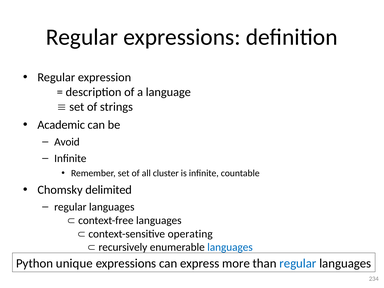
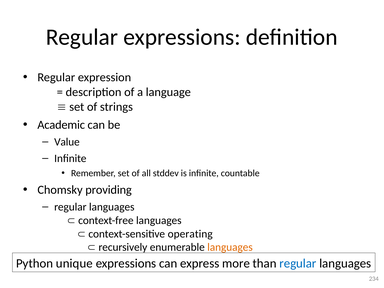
Avoid: Avoid -> Value
cluster: cluster -> stddev
delimited: delimited -> providing
languages at (230, 247) colour: blue -> orange
